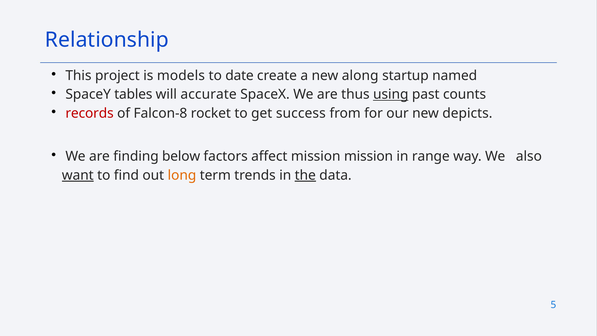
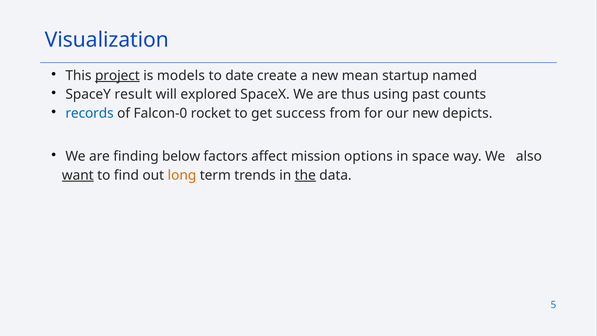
Relationship: Relationship -> Visualization
project underline: none -> present
along: along -> mean
tables: tables -> result
accurate: accurate -> explored
using underline: present -> none
records colour: red -> blue
Falcon-8: Falcon-8 -> Falcon-0
mission mission: mission -> options
range: range -> space
